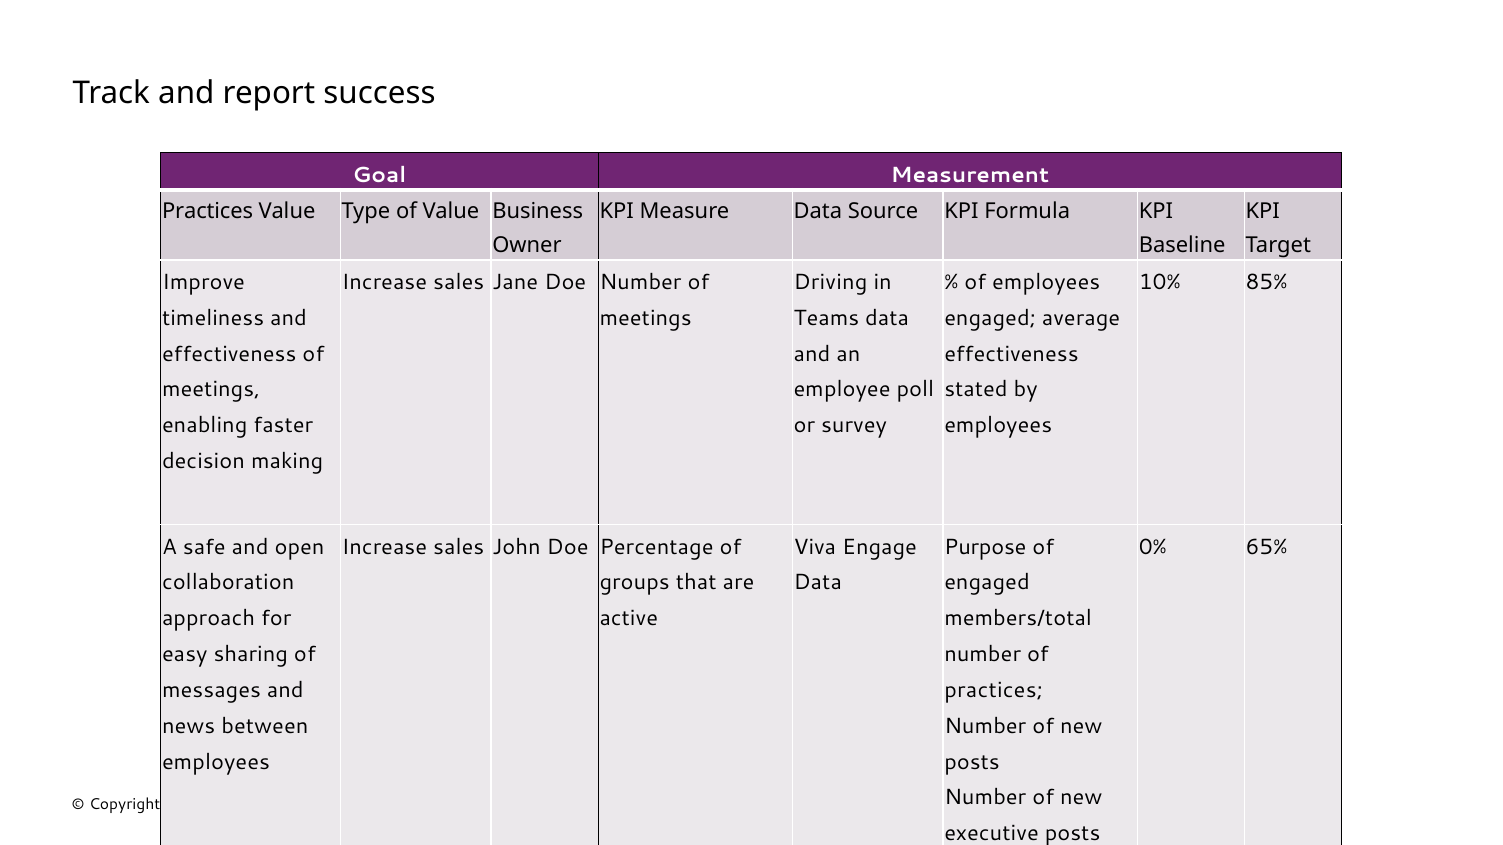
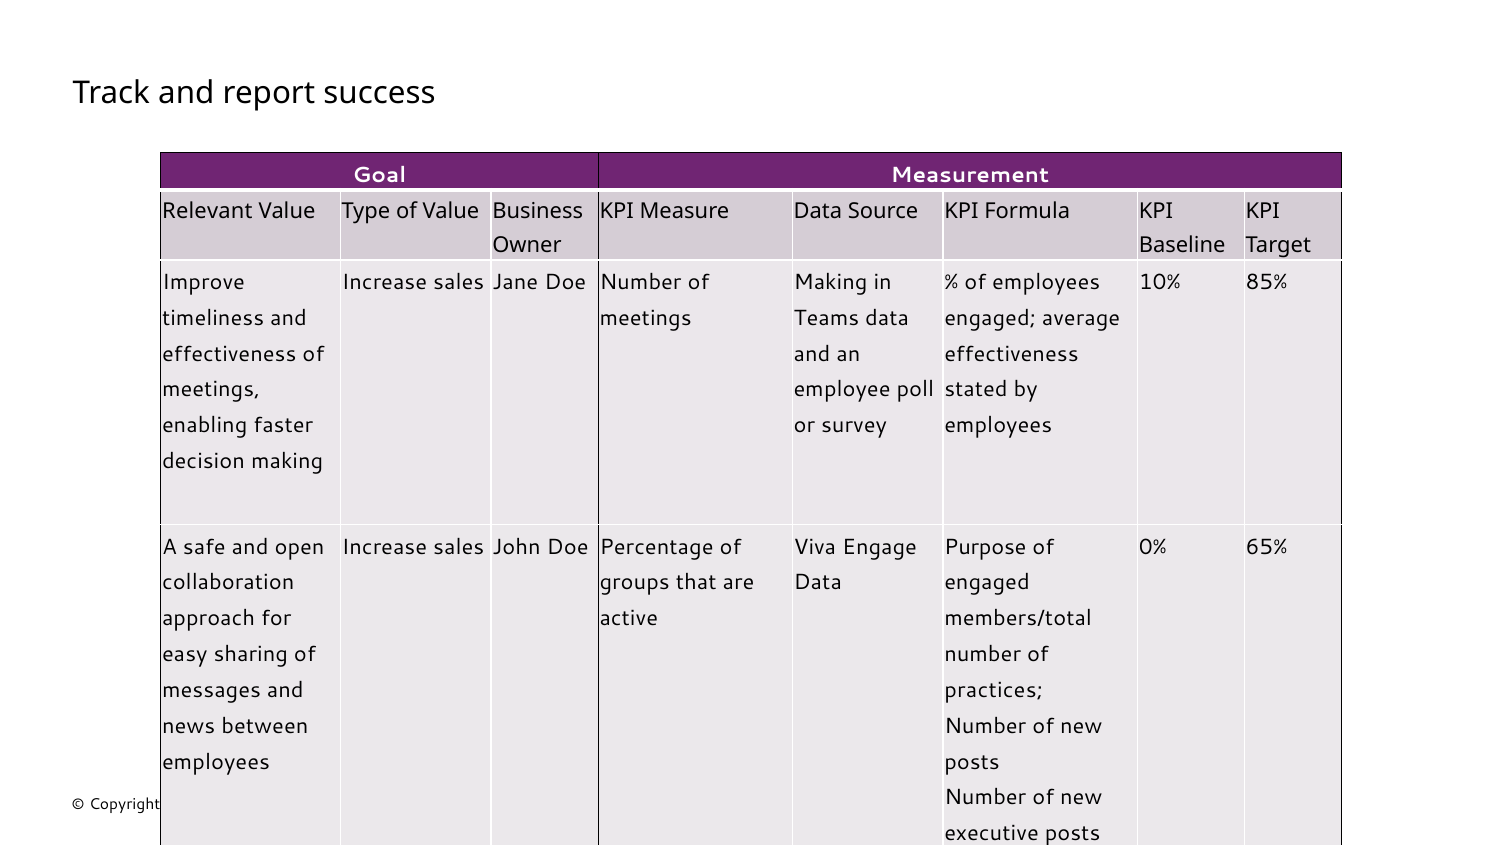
Practices at (208, 211): Practices -> Relevant
Driving at (830, 282): Driving -> Making
